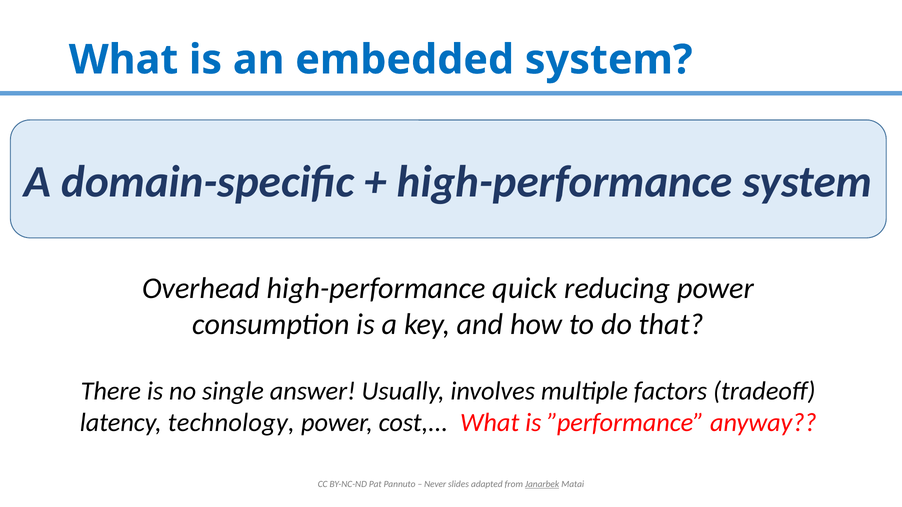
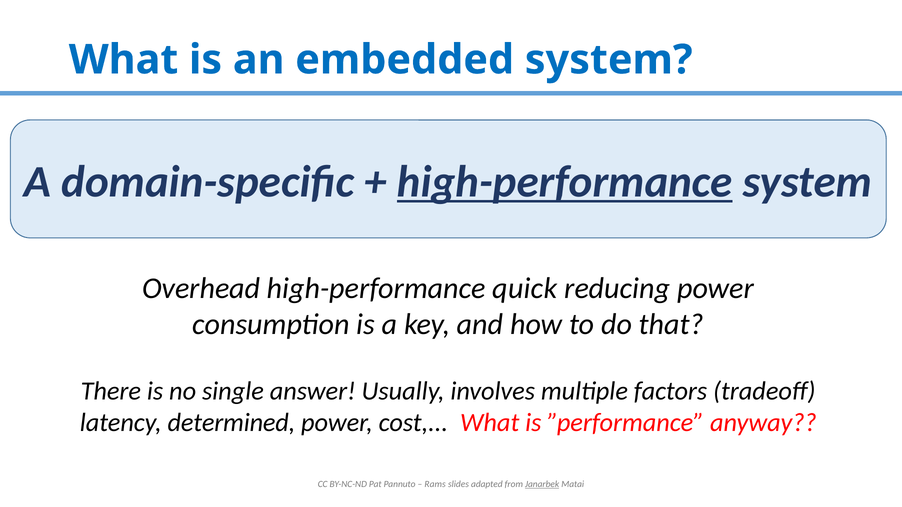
high-performance at (565, 182) underline: none -> present
technology: technology -> determined
Never: Never -> Rams
